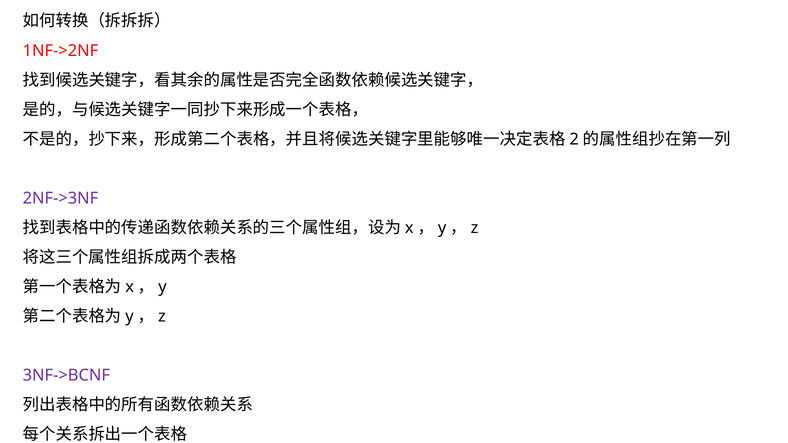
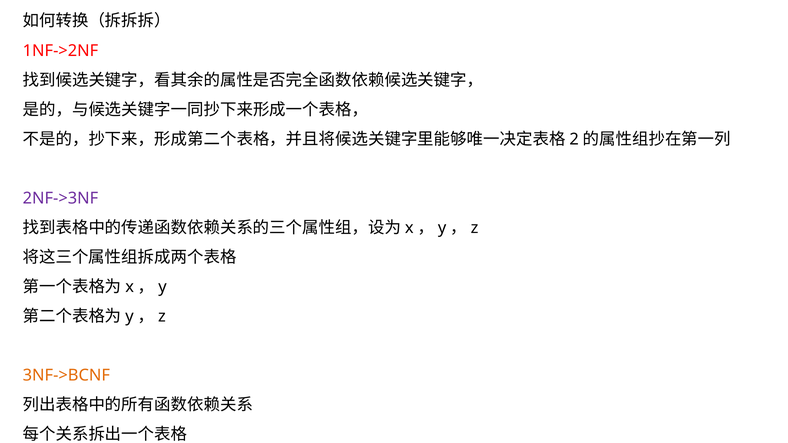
3NF->BCNF colour: purple -> orange
